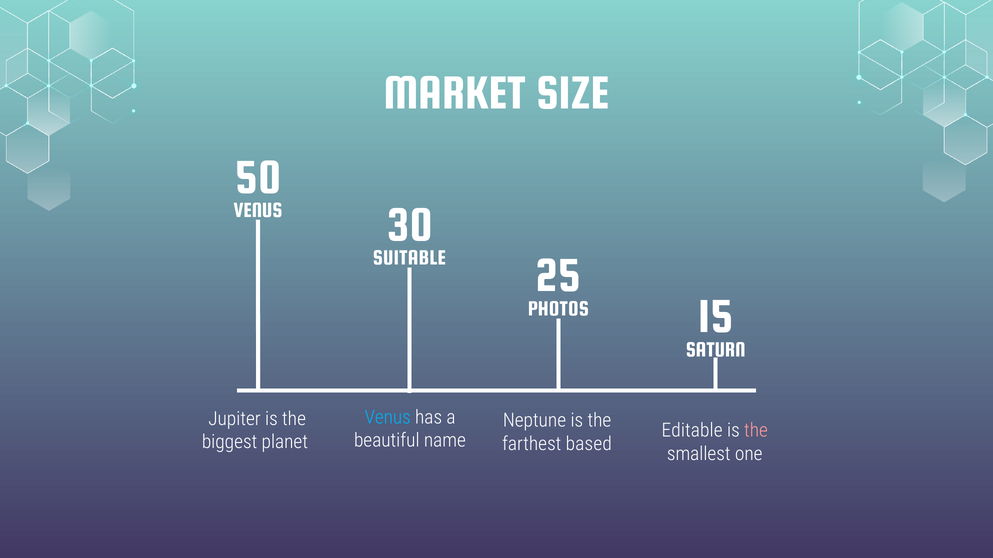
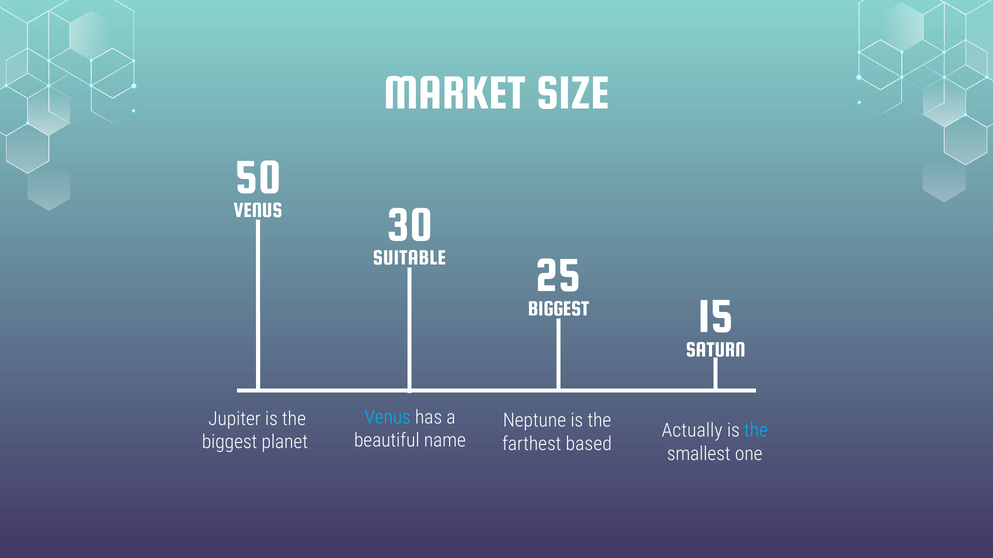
PHOTOS at (558, 309): PHOTOS -> BIGGEST
Editable: Editable -> Actually
the at (756, 431) colour: pink -> light blue
